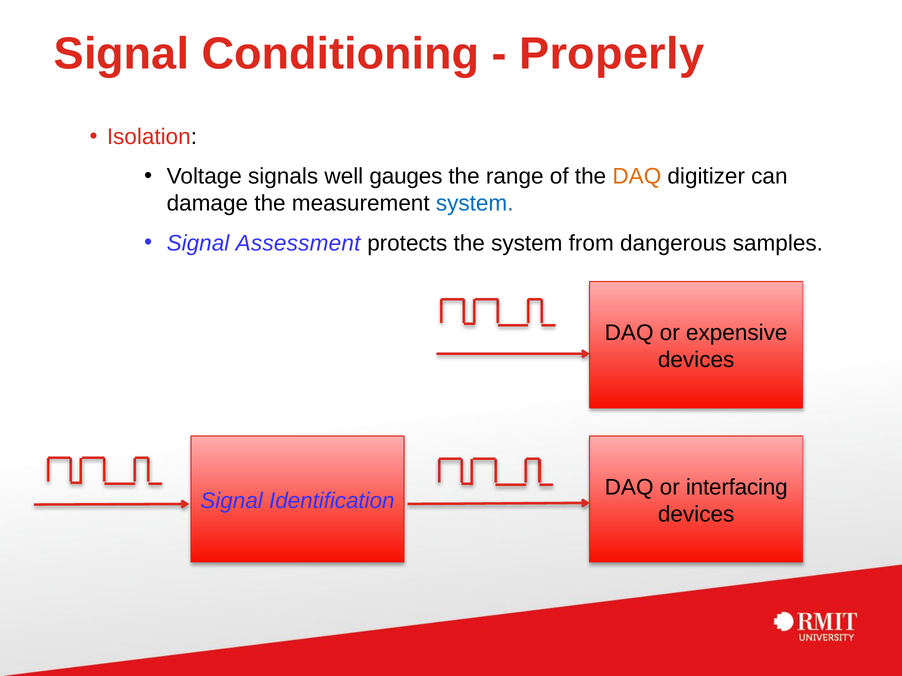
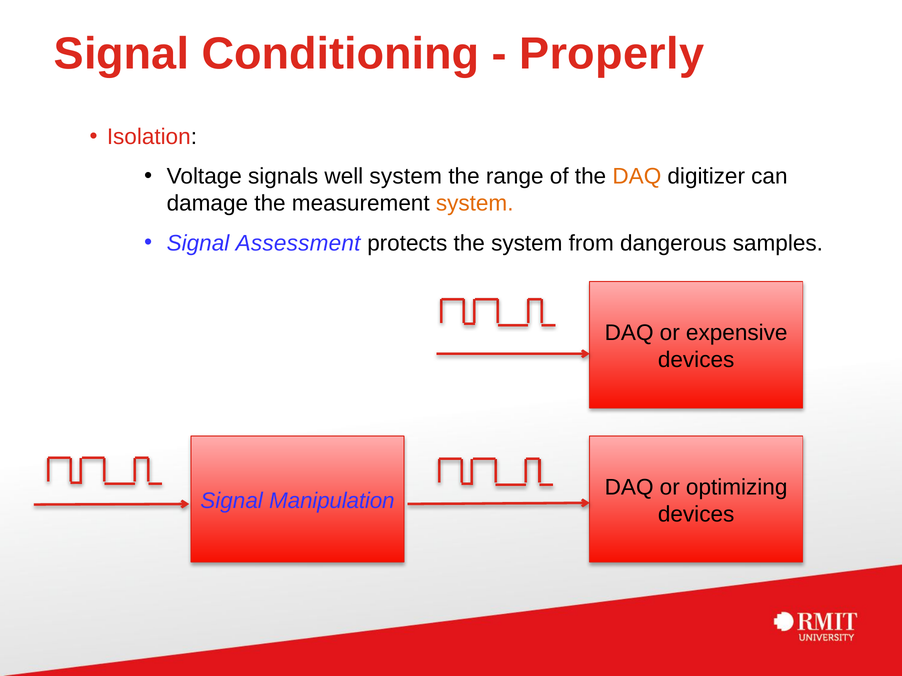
well gauges: gauges -> system
system at (475, 204) colour: blue -> orange
interfacing: interfacing -> optimizing
Identification: Identification -> Manipulation
